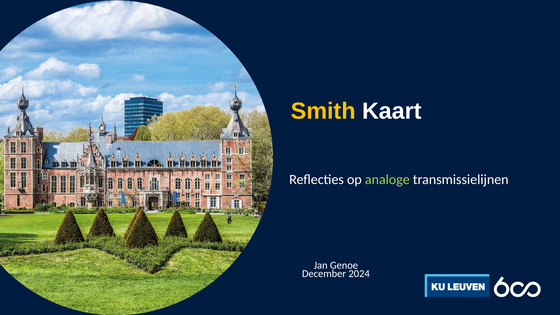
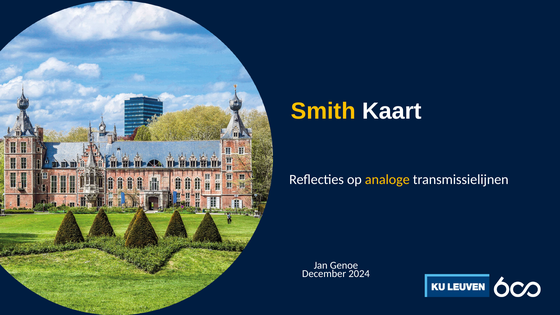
analoge colour: light green -> yellow
